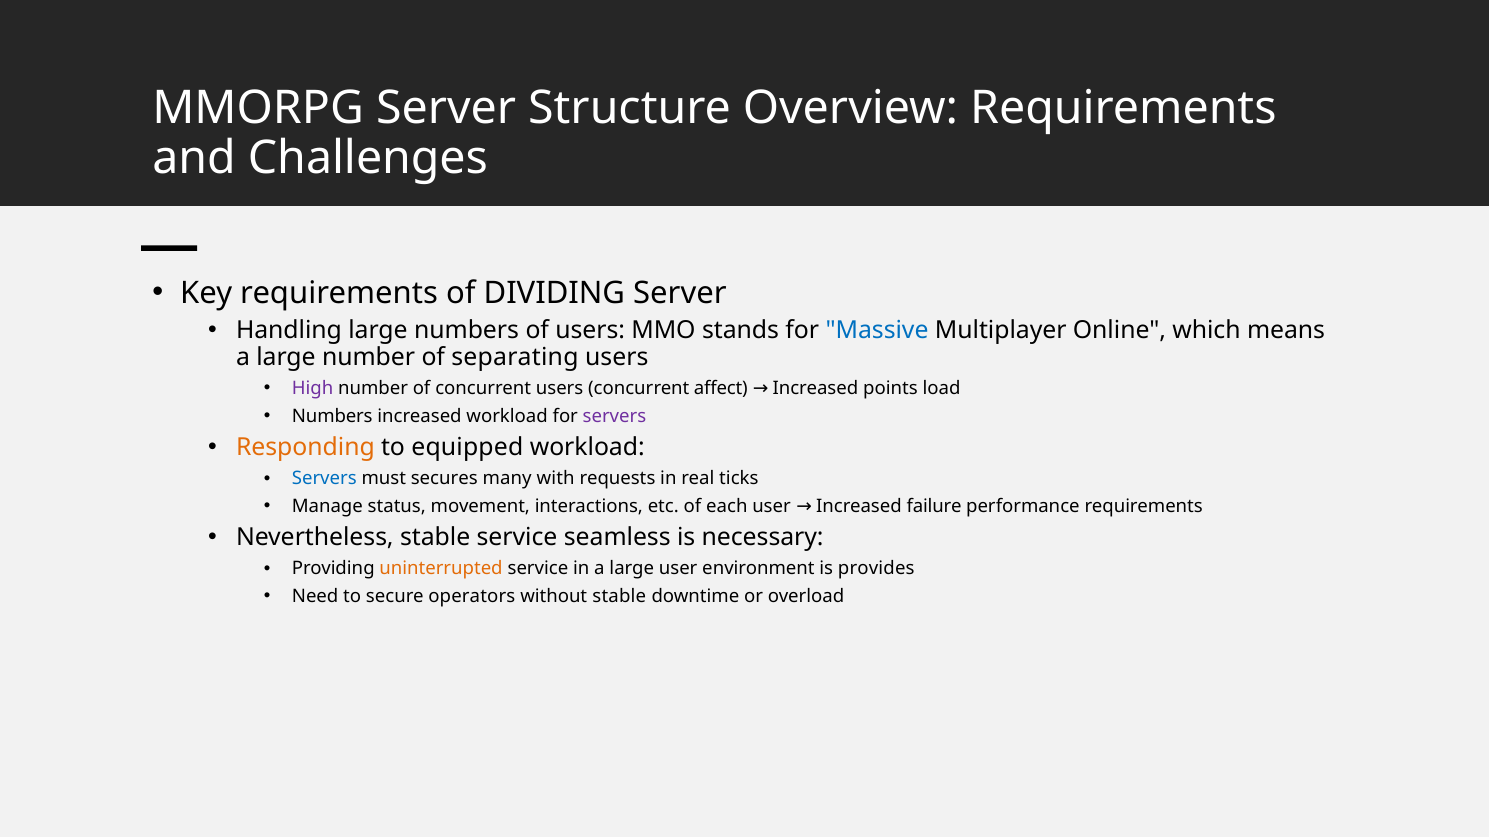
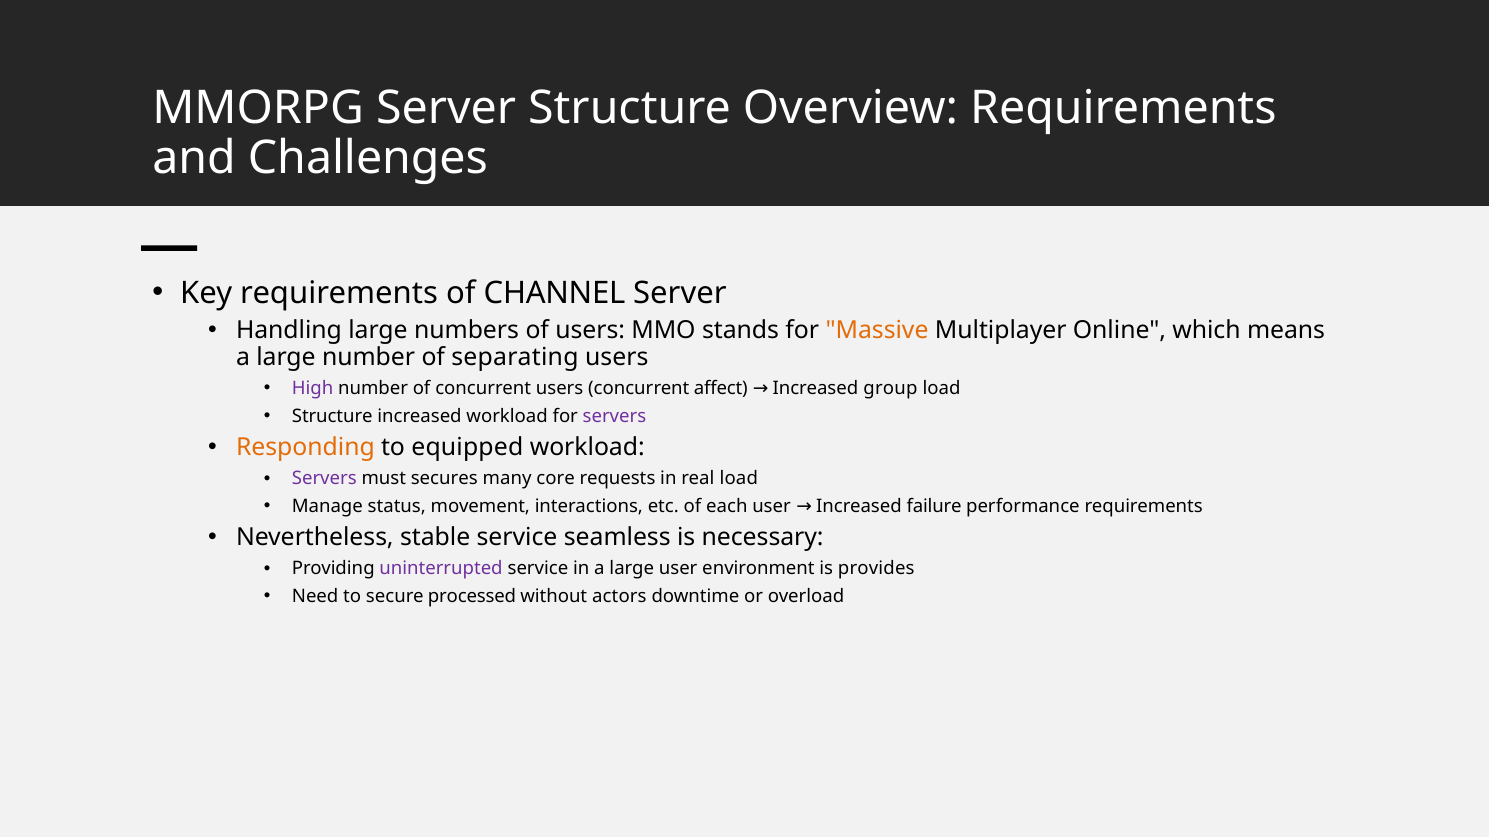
DIVIDING: DIVIDING -> CHANNEL
Massive colour: blue -> orange
points: points -> group
Numbers at (332, 417): Numbers -> Structure
Servers at (324, 479) colour: blue -> purple
with: with -> core
real ticks: ticks -> load
uninterrupted colour: orange -> purple
operators: operators -> processed
without stable: stable -> actors
